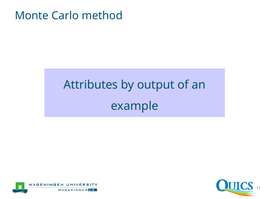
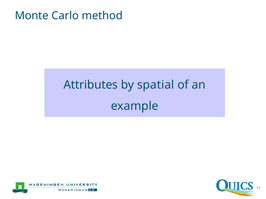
output: output -> spatial
